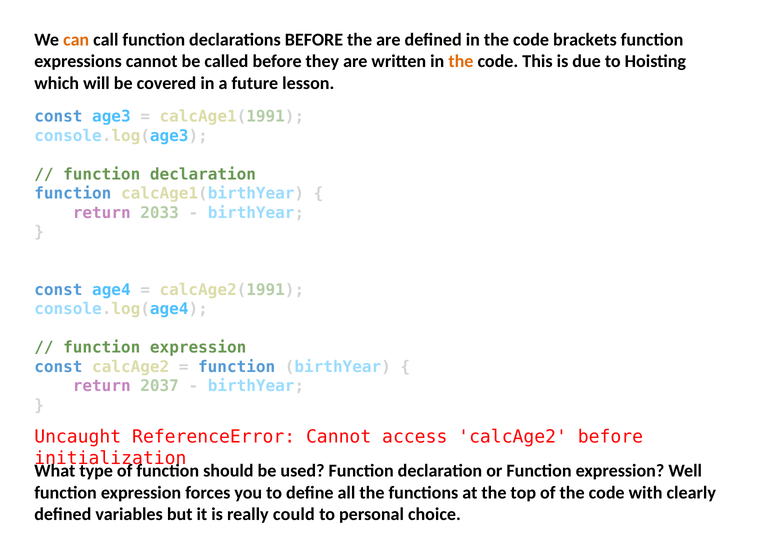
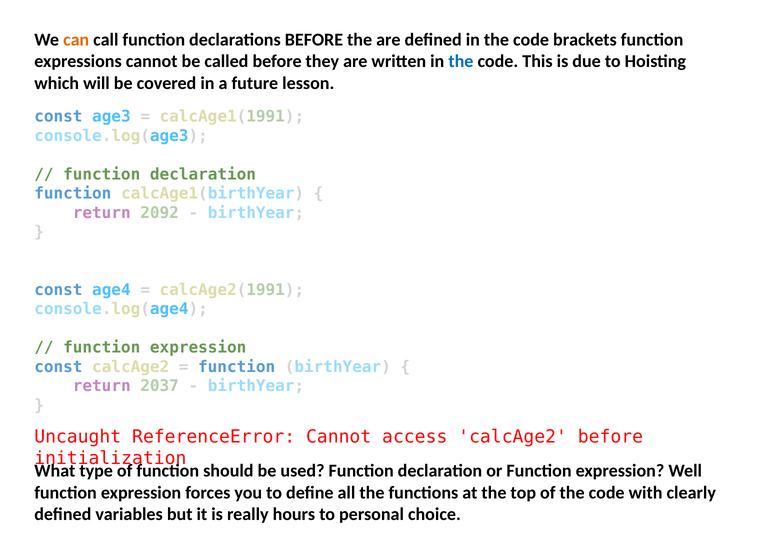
the at (461, 61) colour: orange -> blue
2033: 2033 -> 2092
could: could -> hours
